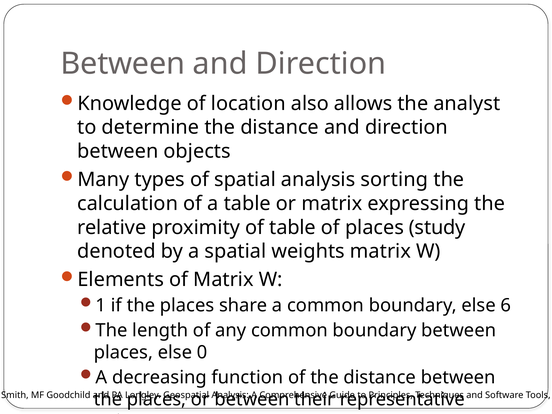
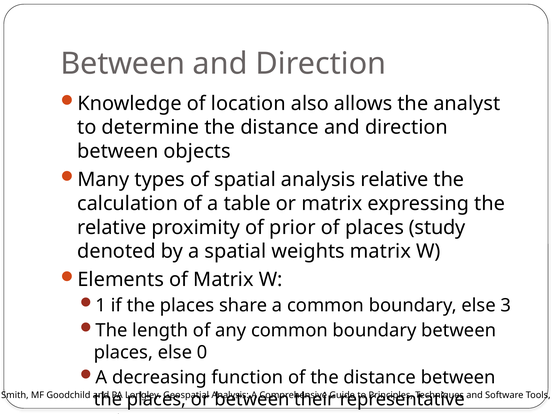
analysis sorting: sorting -> relative
of table: table -> prior
6: 6 -> 3
